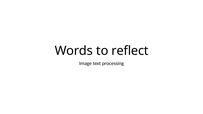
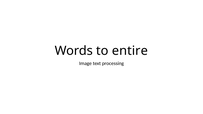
reflect: reflect -> entire
